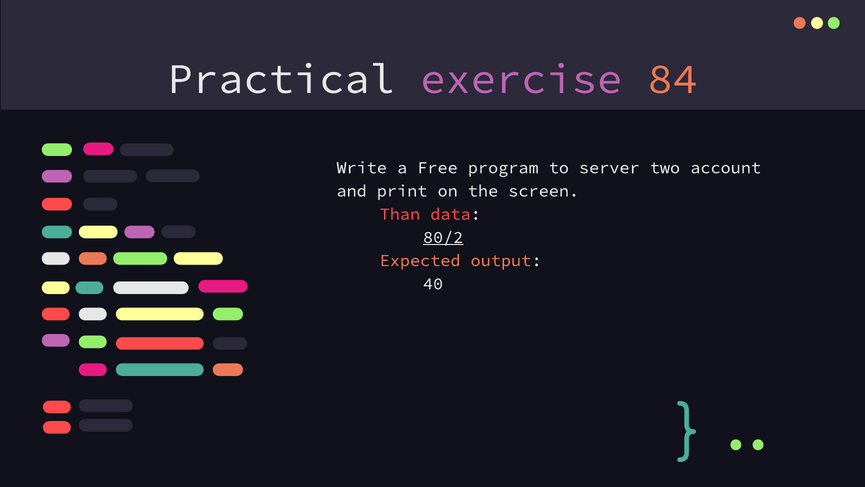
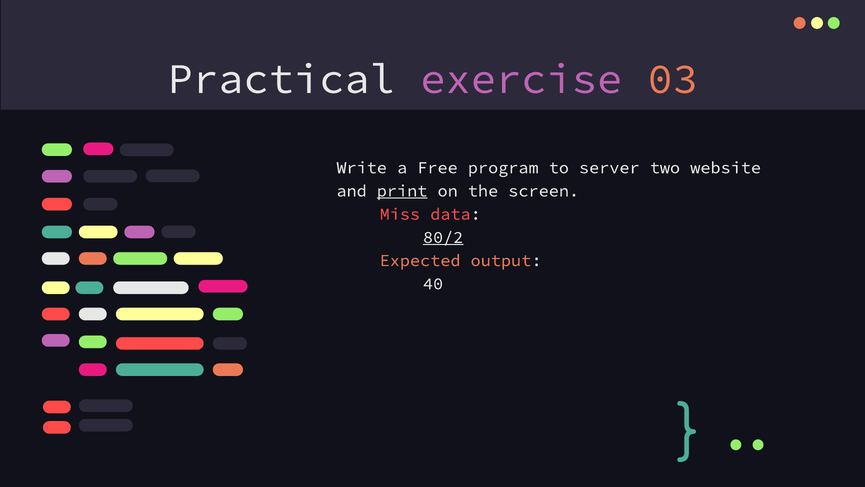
84: 84 -> 03
account: account -> website
print underline: none -> present
Than: Than -> Miss
